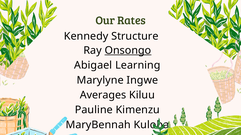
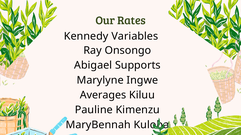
Structure: Structure -> Variables
Onsongo underline: present -> none
Learning: Learning -> Supports
